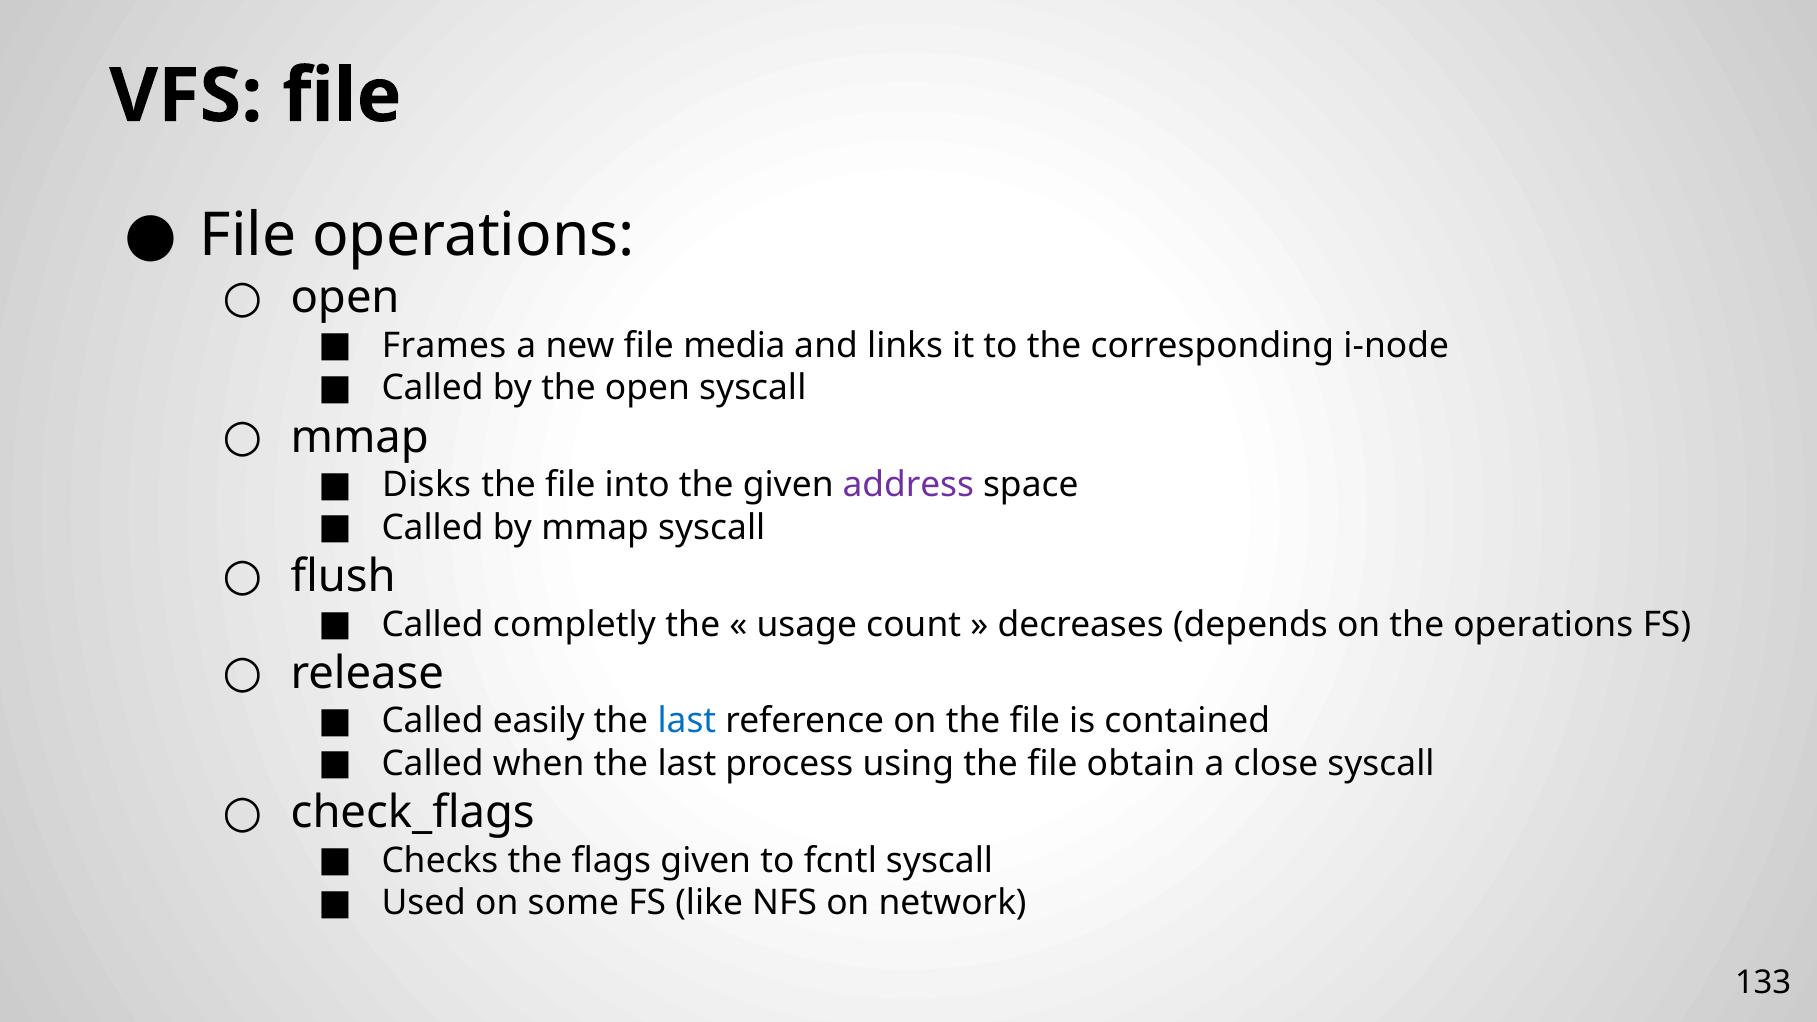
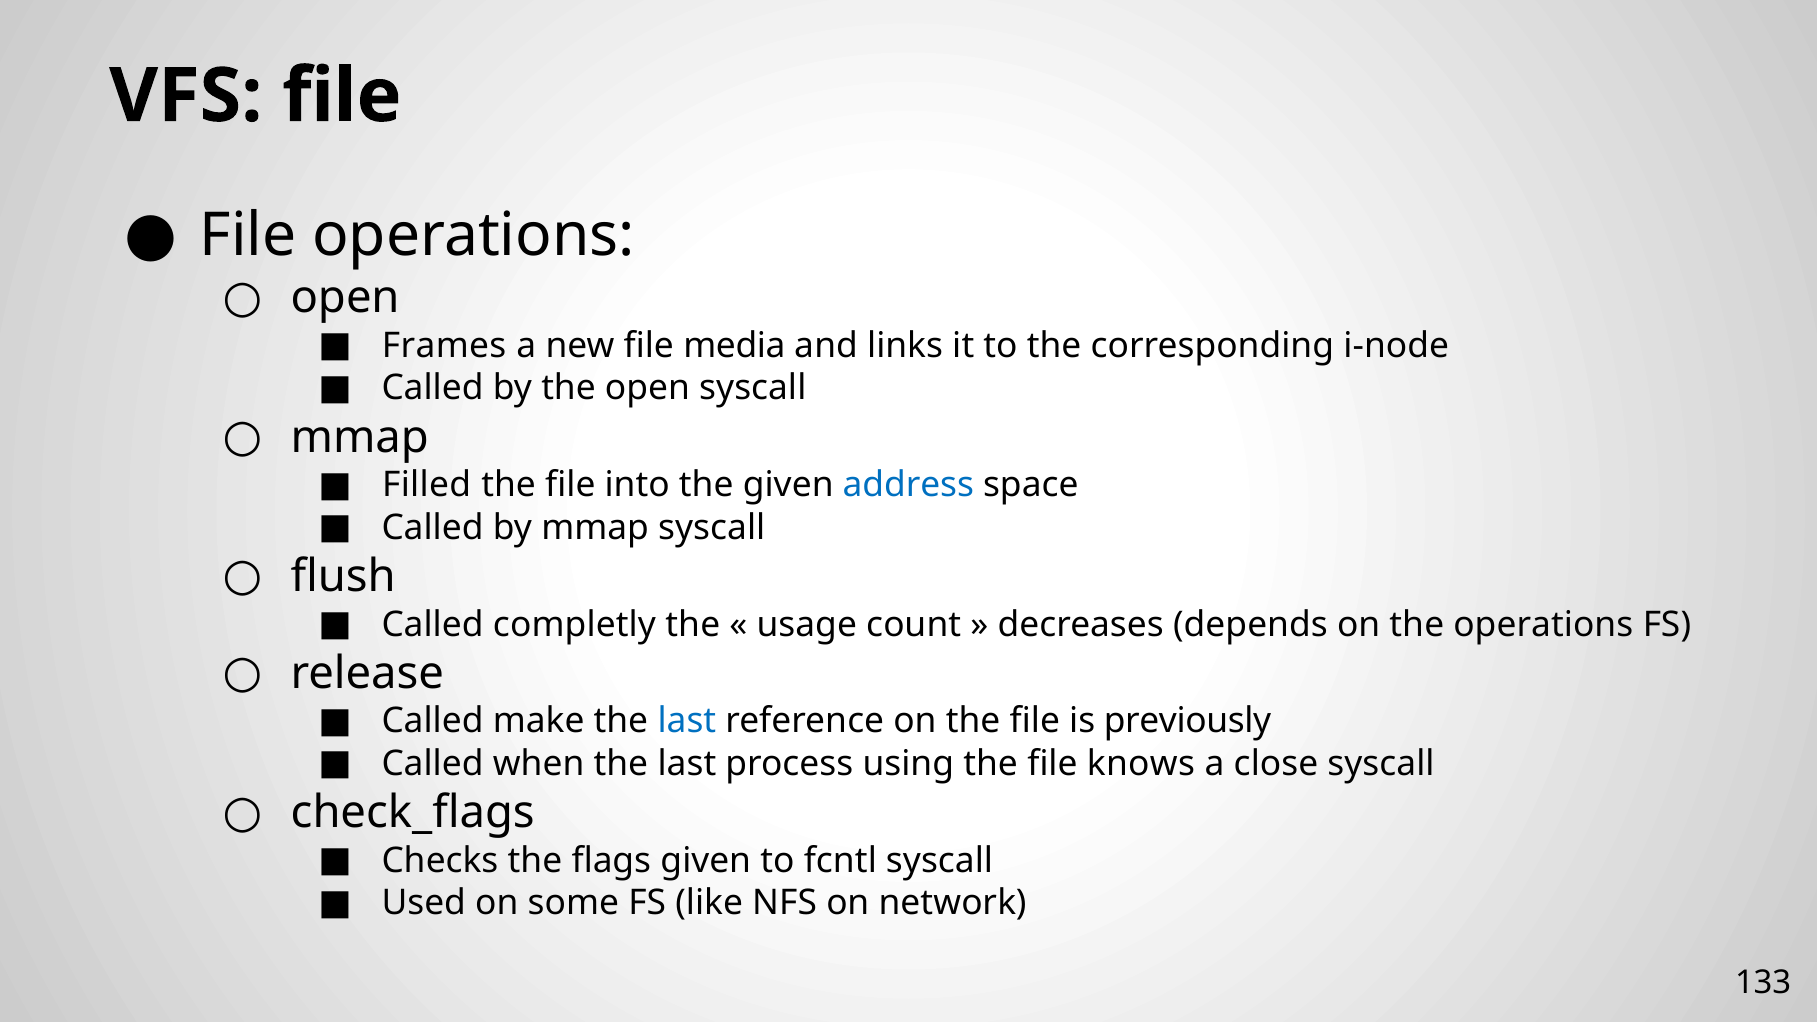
Disks: Disks -> Filled
address colour: purple -> blue
easily: easily -> make
contained: contained -> previously
obtain: obtain -> knows
